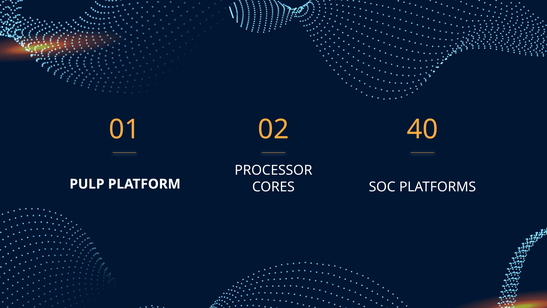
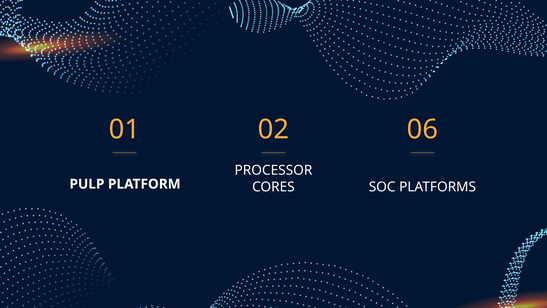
40: 40 -> 06
